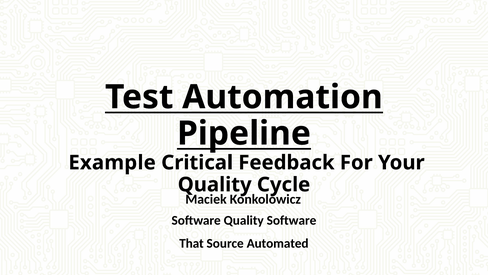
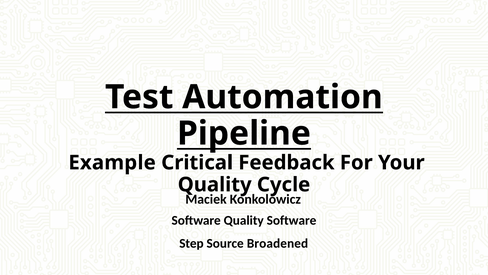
That: That -> Step
Automated: Automated -> Broadened
